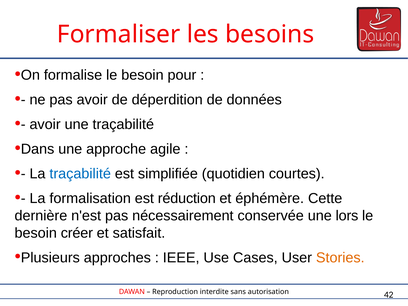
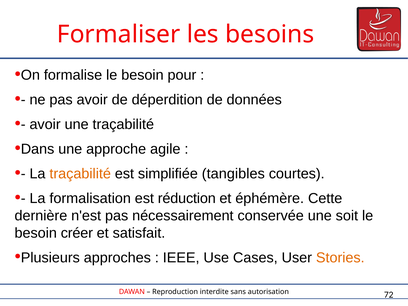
traçabilité at (80, 174) colour: blue -> orange
quotidien: quotidien -> tangibles
lors: lors -> soit
42: 42 -> 72
